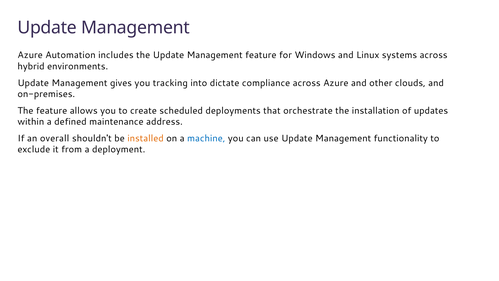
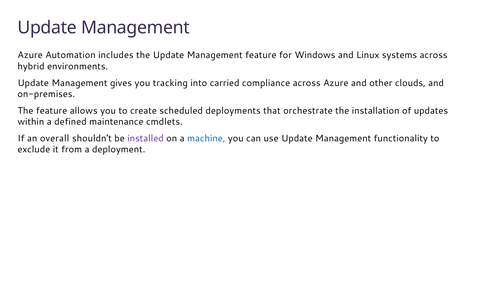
dictate: dictate -> carried
address: address -> cmdlets
installed colour: orange -> purple
